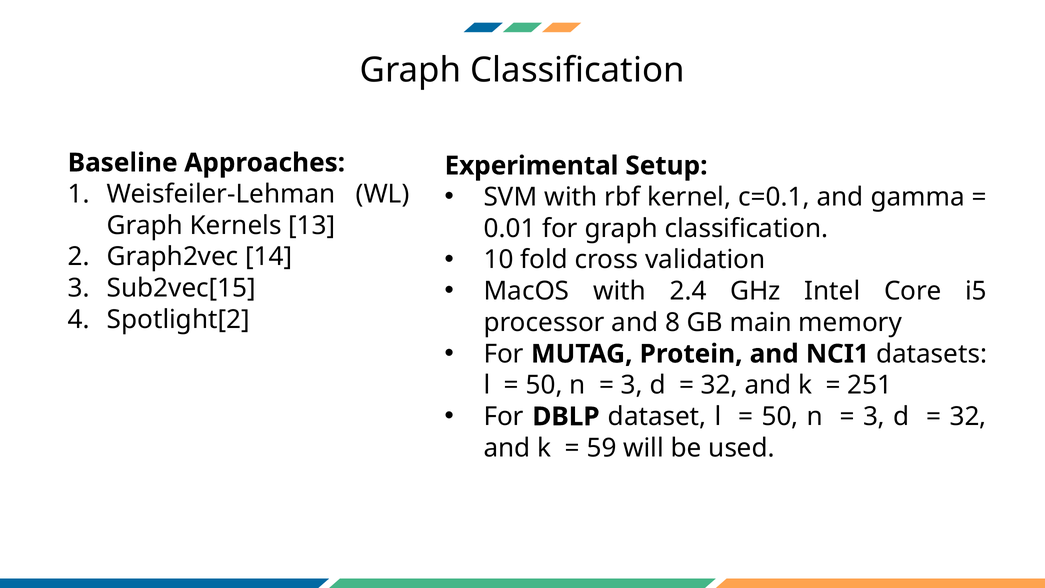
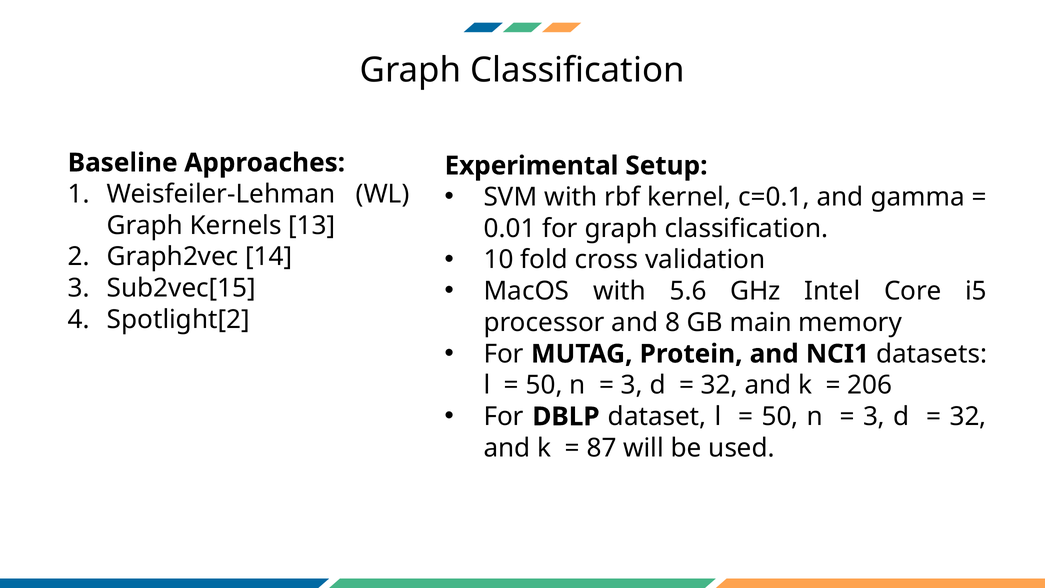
2.4: 2.4 -> 5.6
251: 251 -> 206
59: 59 -> 87
